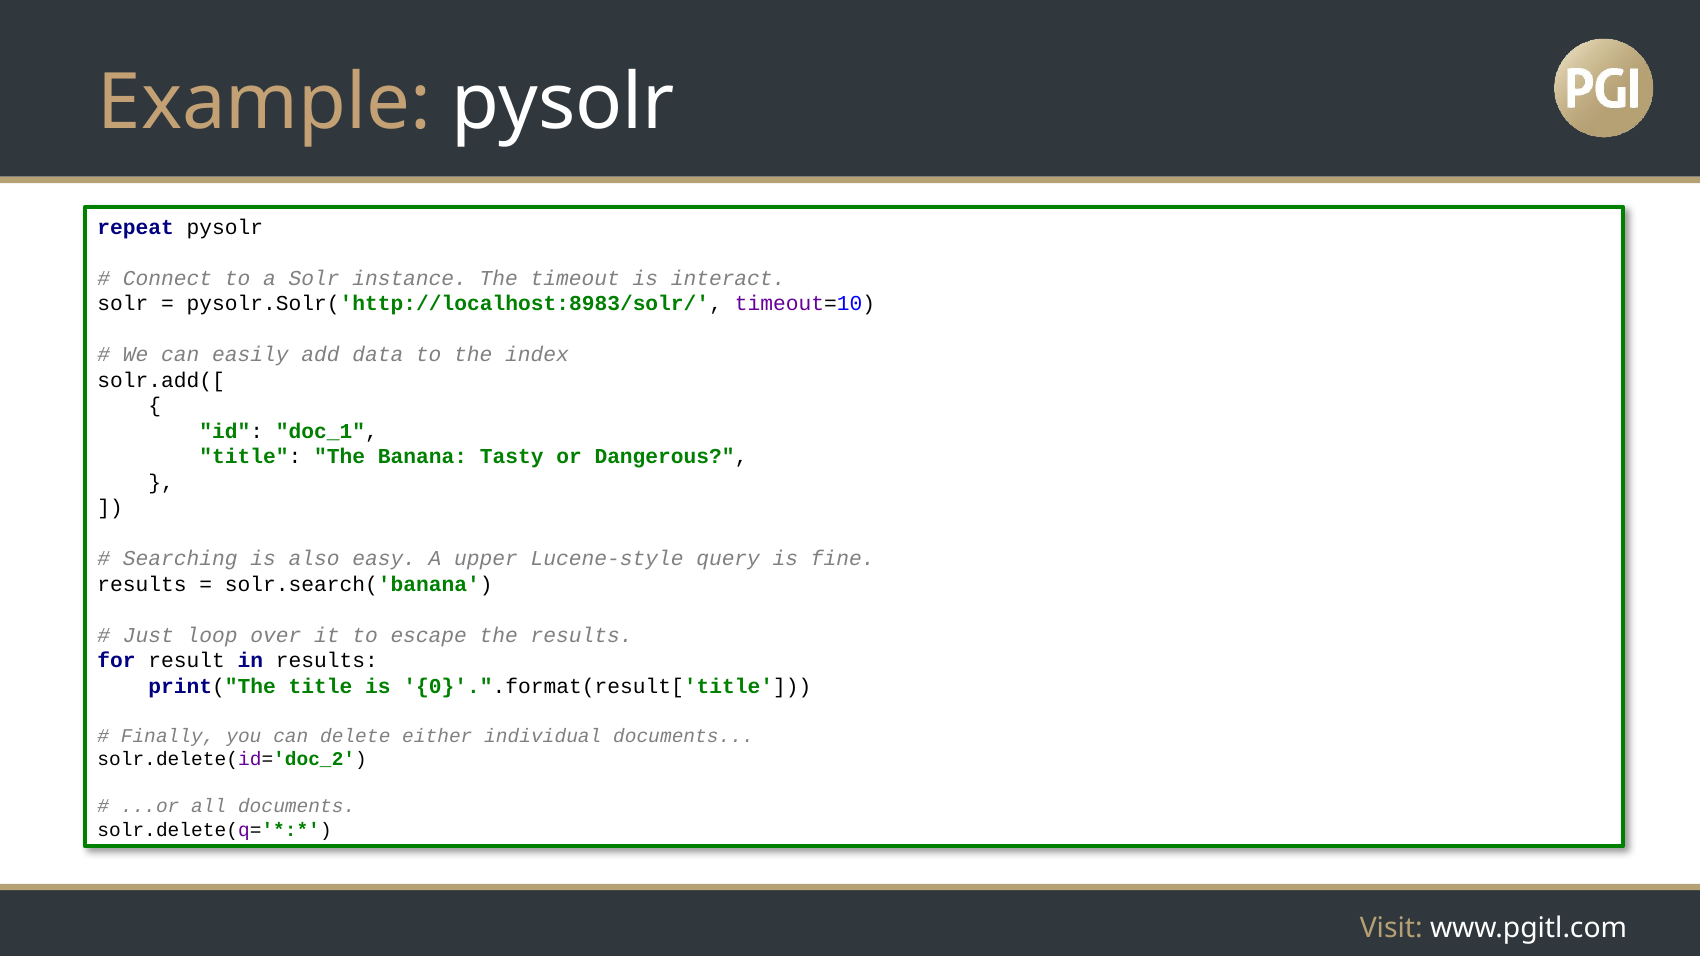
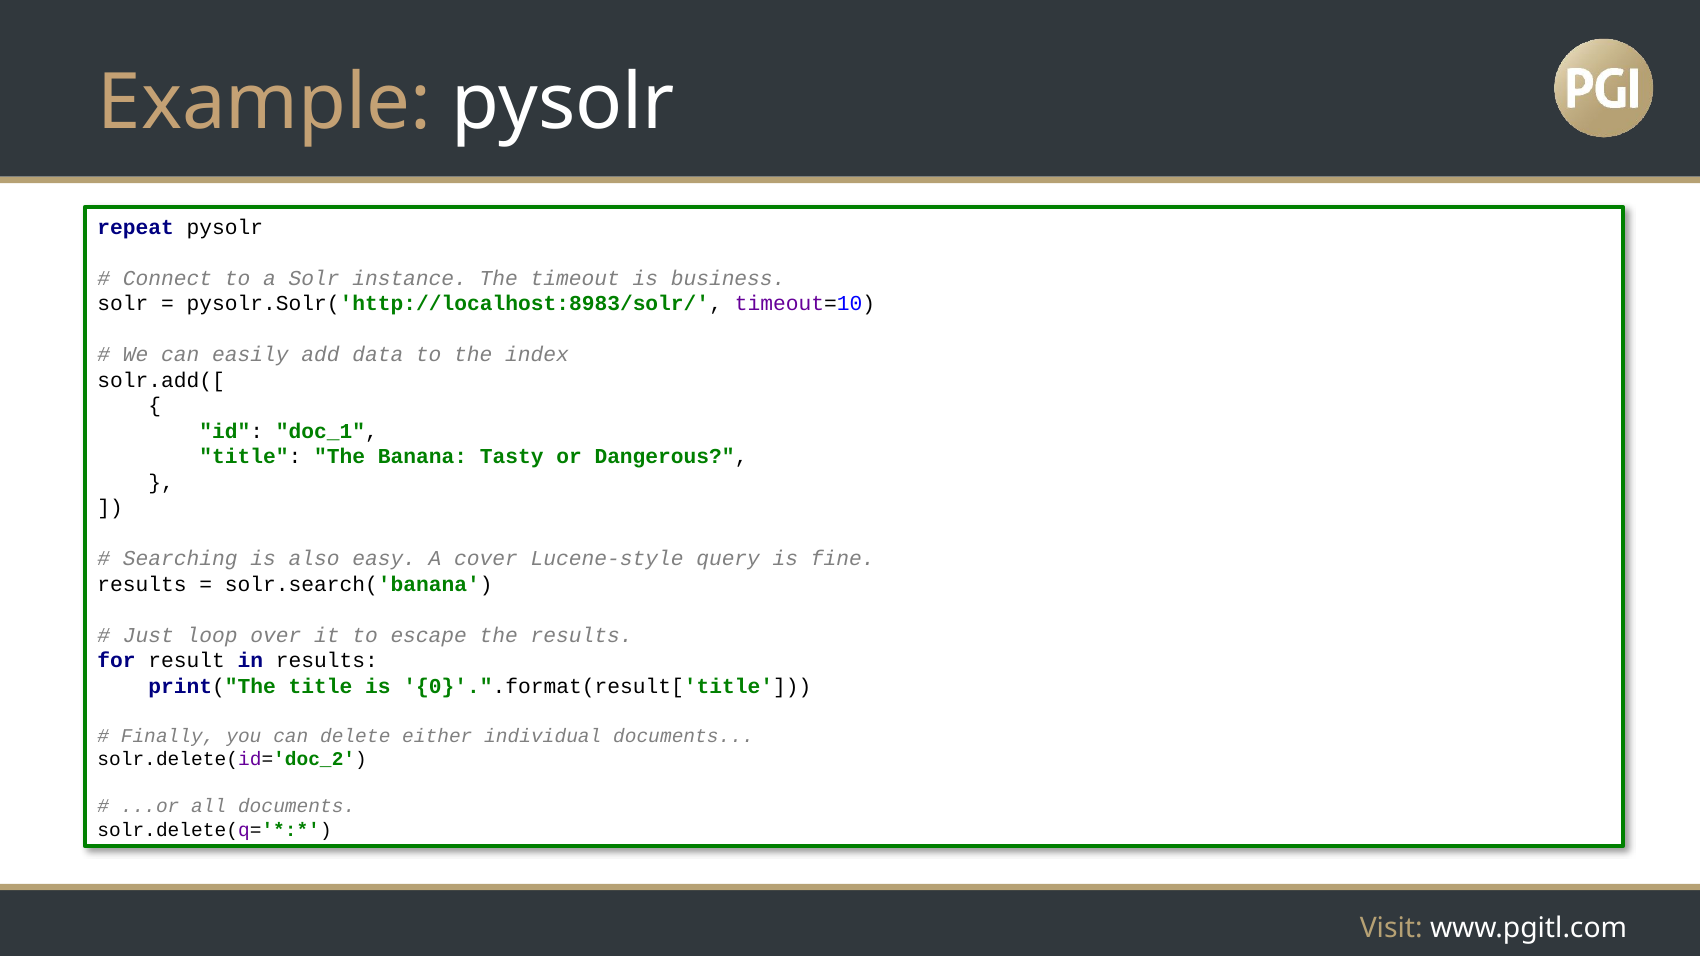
interact: interact -> business
upper: upper -> cover
